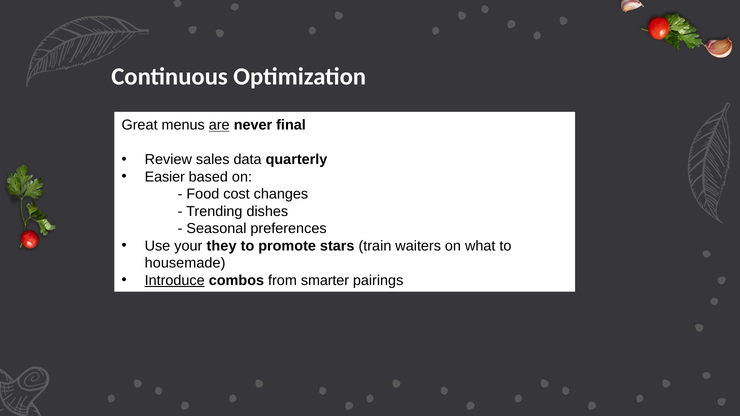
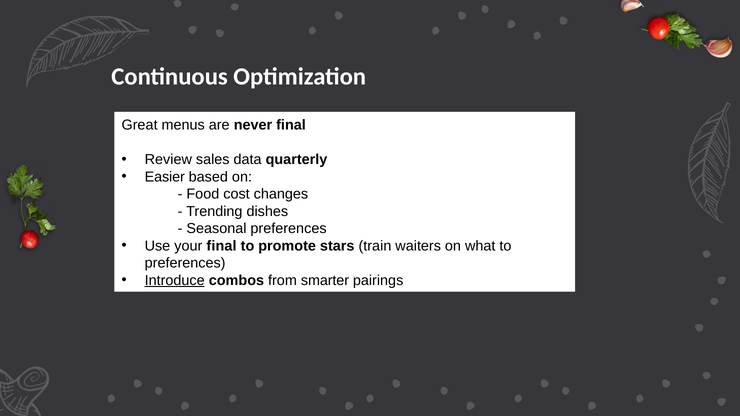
are underline: present -> none
your they: they -> final
housemade at (185, 263): housemade -> preferences
